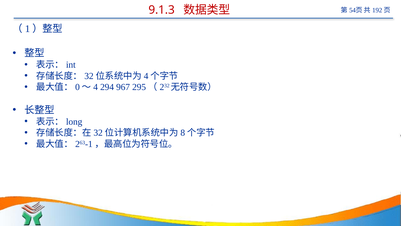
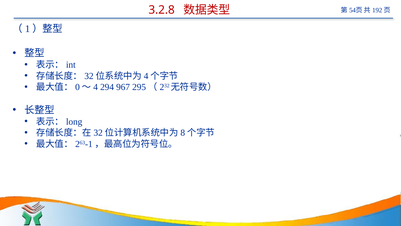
9.1.3: 9.1.3 -> 3.2.8
